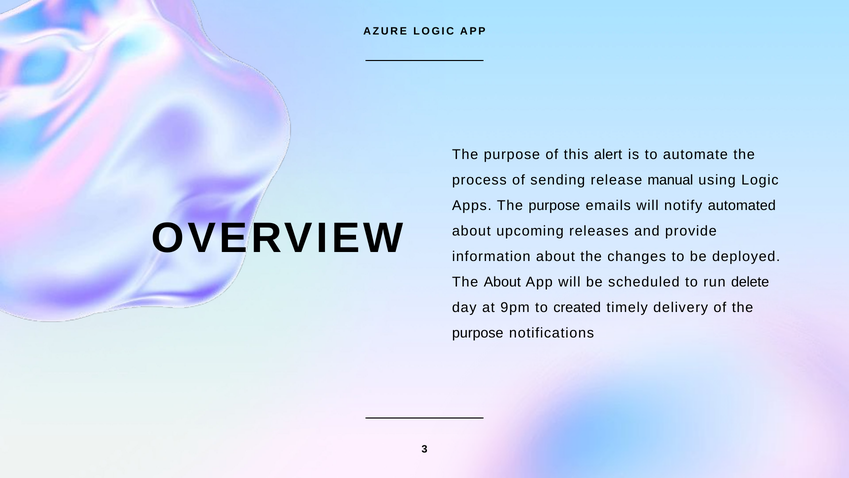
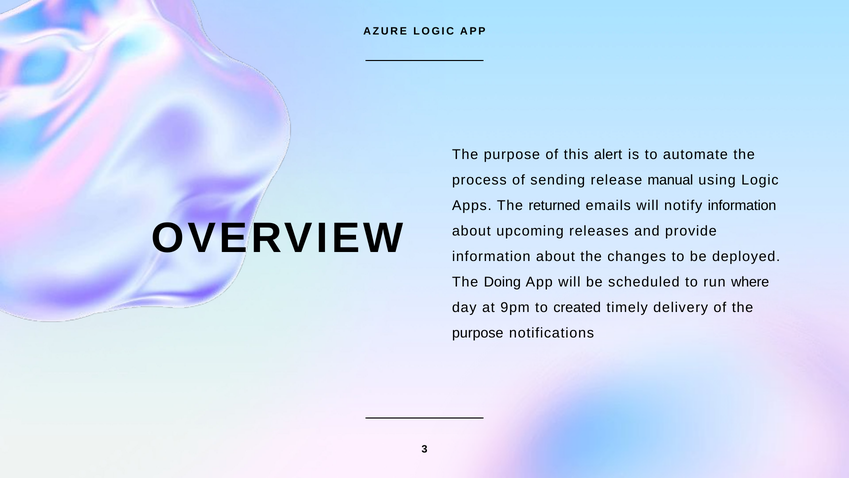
Apps The purpose: purpose -> returned
notify automated: automated -> information
The About: About -> Doing
delete: delete -> where
